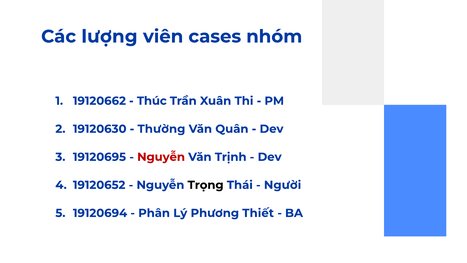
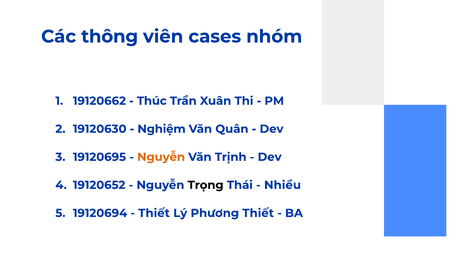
lượng: lượng -> thông
Thường: Thường -> Nghiệm
Nguyễn at (161, 157) colour: red -> orange
Người: Người -> Nhiều
Phân at (154, 213): Phân -> Thiết
